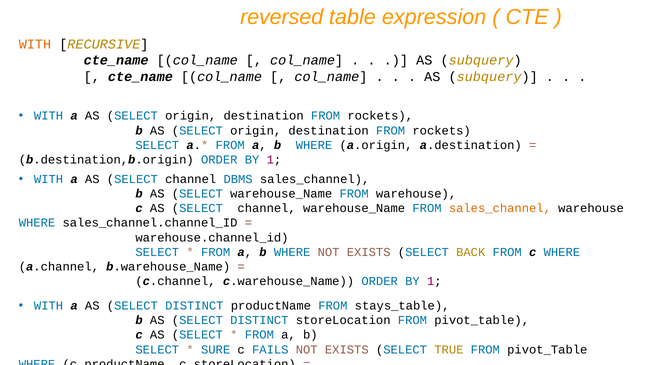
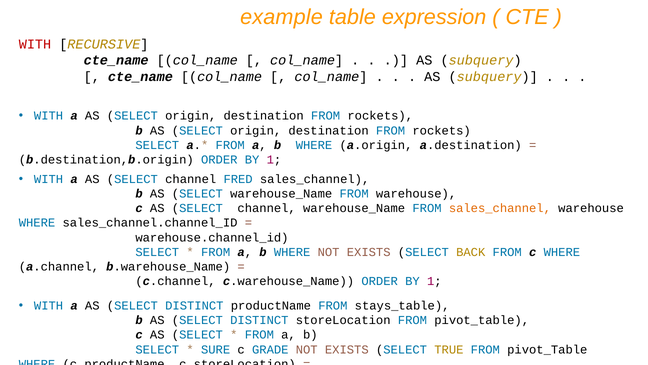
reversed: reversed -> example
WITH at (35, 44) colour: orange -> red
DBMS: DBMS -> FRED
FAILS: FAILS -> GRADE
